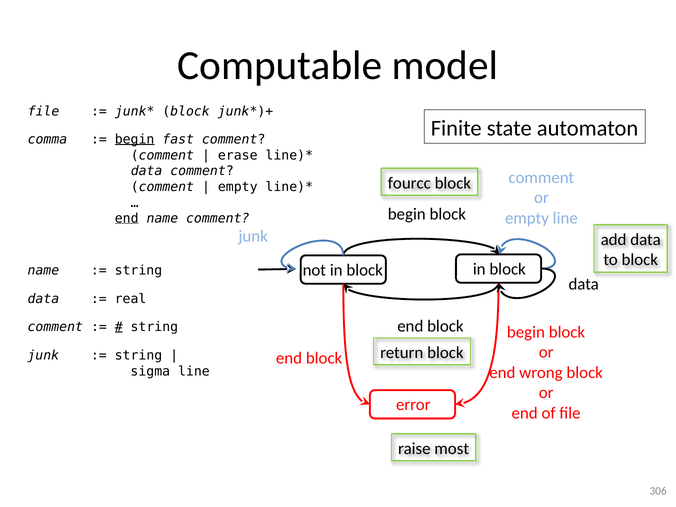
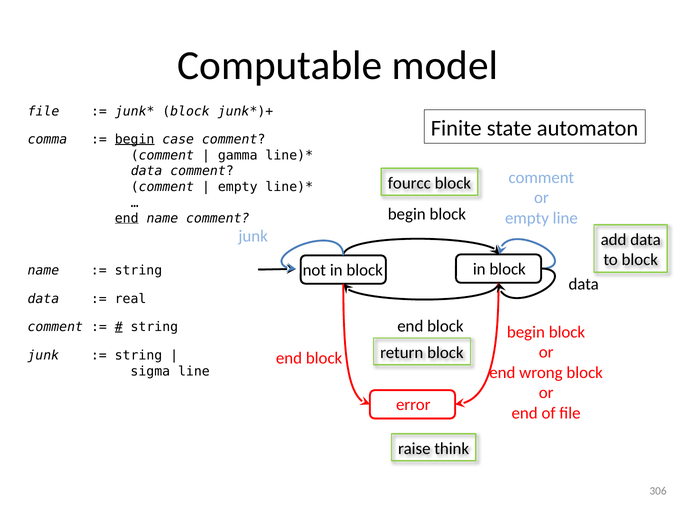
fast: fast -> case
erase: erase -> gamma
most: most -> think
